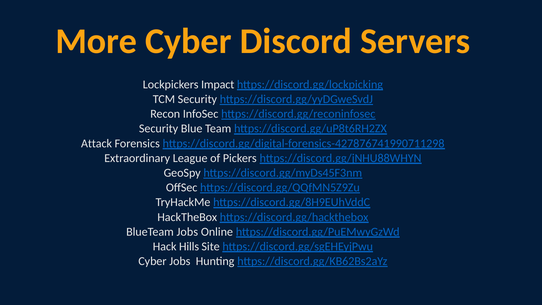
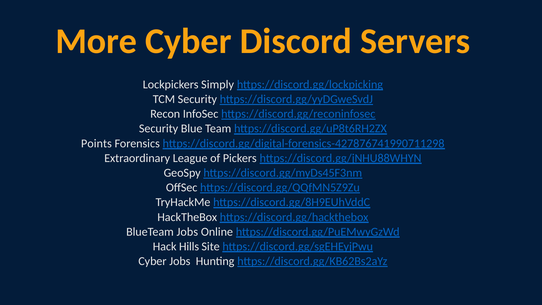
Impact: Impact -> Simply
Attack: Attack -> Points
